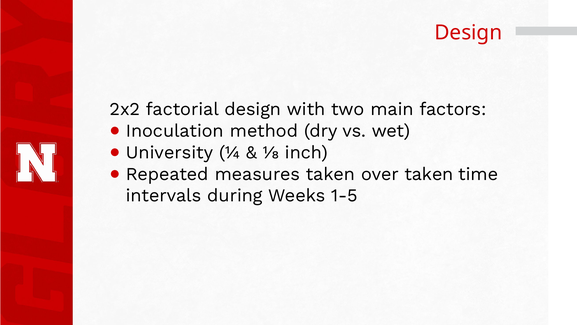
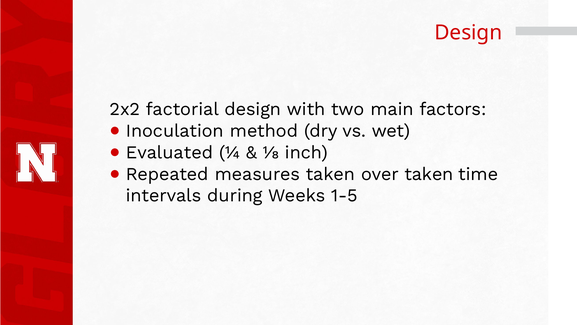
University: University -> Evaluated
